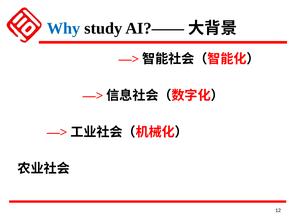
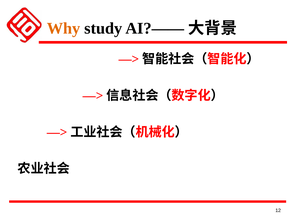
Why colour: blue -> orange
